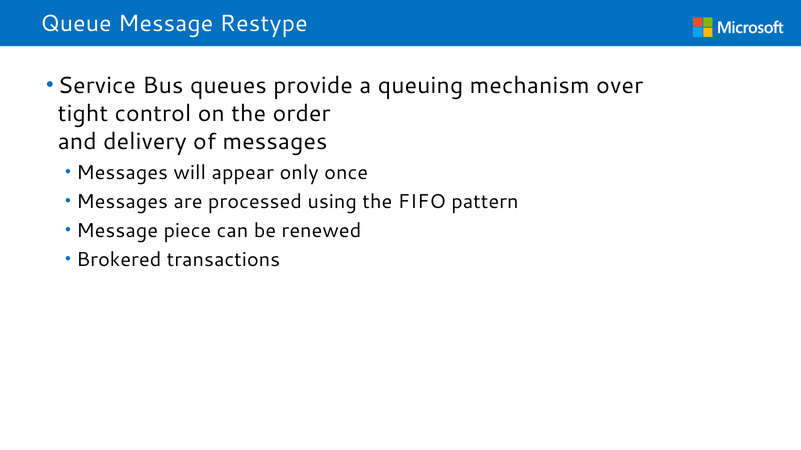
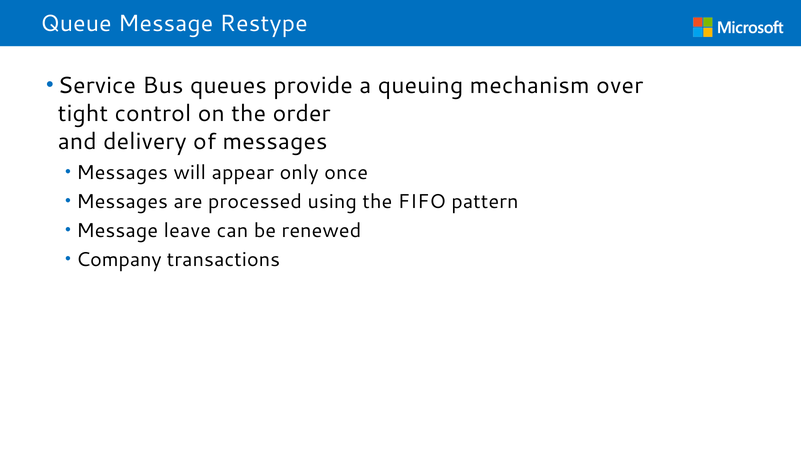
piece: piece -> leave
Brokered: Brokered -> Company
